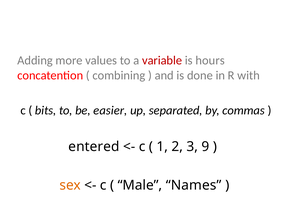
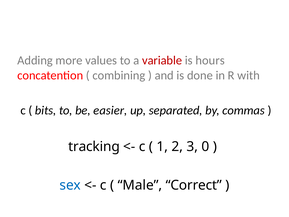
entered: entered -> tracking
9: 9 -> 0
sex colour: orange -> blue
Names: Names -> Correct
